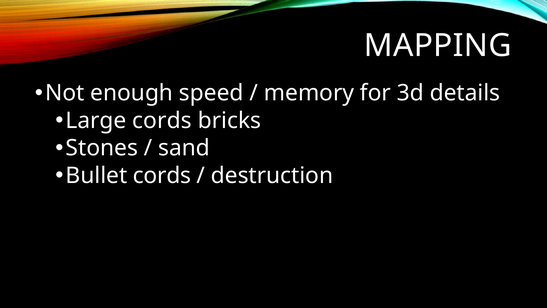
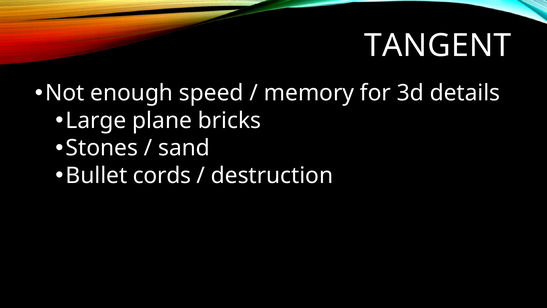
MAPPING: MAPPING -> TANGENT
Large cords: cords -> plane
